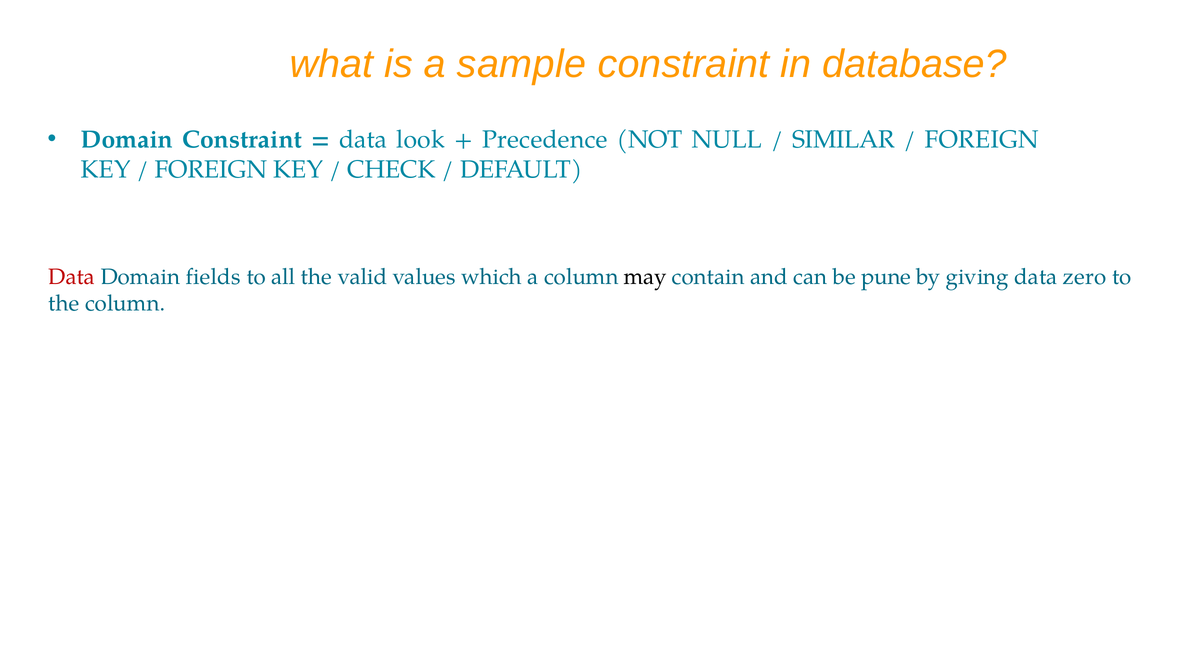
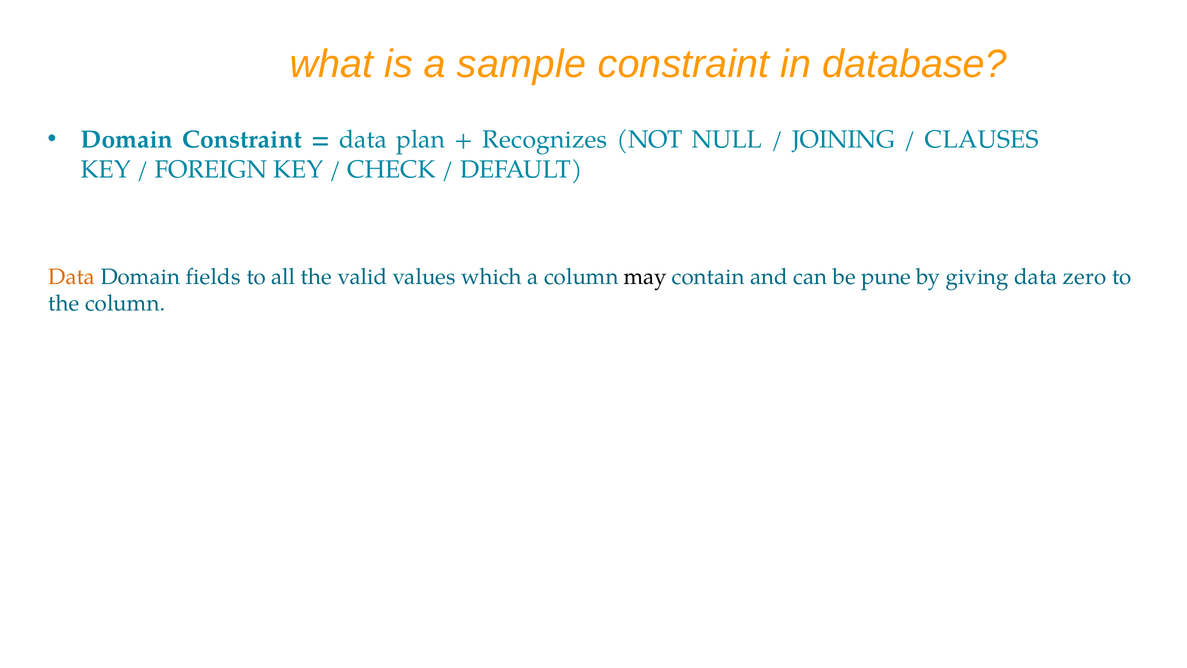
look: look -> plan
Precedence: Precedence -> Recognizes
SIMILAR: SIMILAR -> JOINING
FOREIGN at (982, 140): FOREIGN -> CLAUSES
Data at (72, 277) colour: red -> orange
